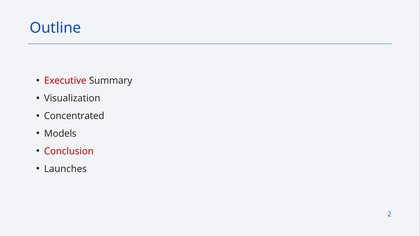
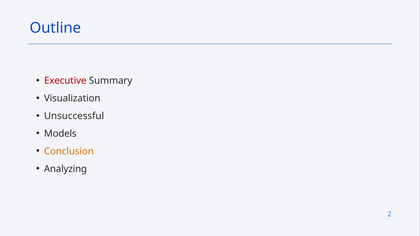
Concentrated: Concentrated -> Unsuccessful
Conclusion colour: red -> orange
Launches: Launches -> Analyzing
